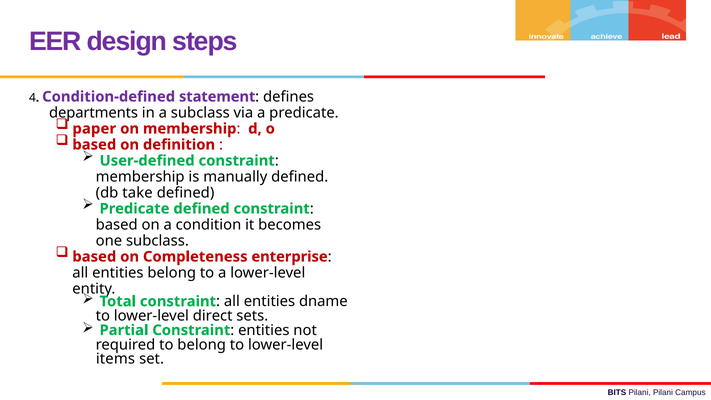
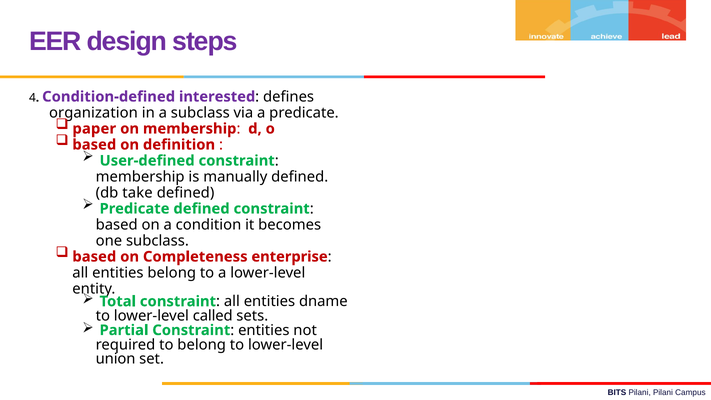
statement: statement -> interested
departments: departments -> organization
direct: direct -> called
items: items -> union
